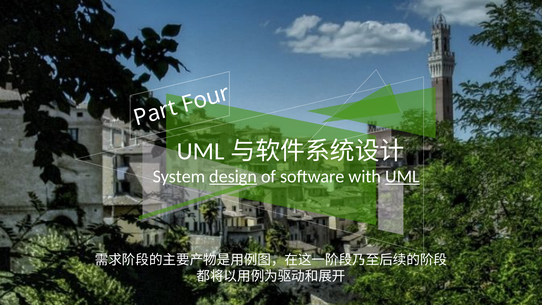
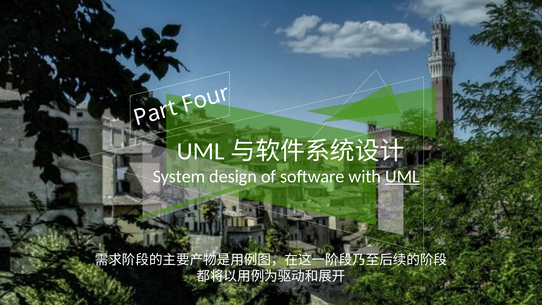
design underline: present -> none
